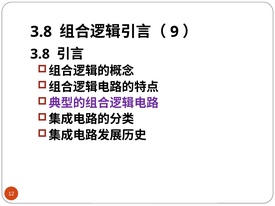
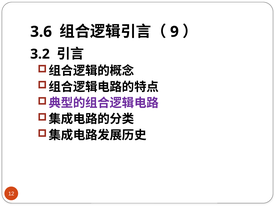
3.8 at (41, 32): 3.8 -> 3.6
3.8 at (40, 54): 3.8 -> 3.2
